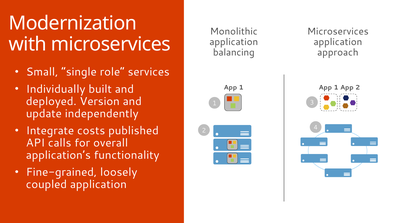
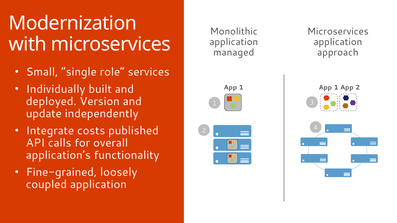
balancing: balancing -> managed
